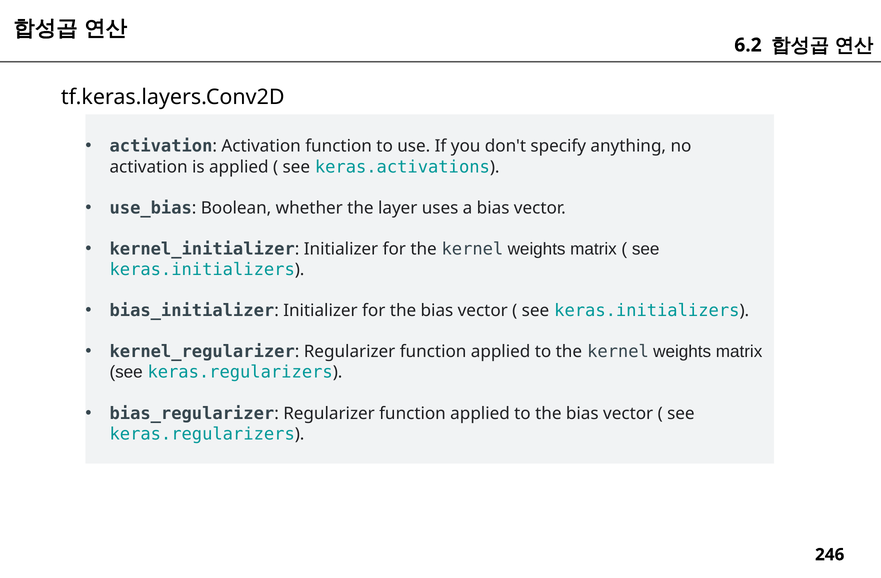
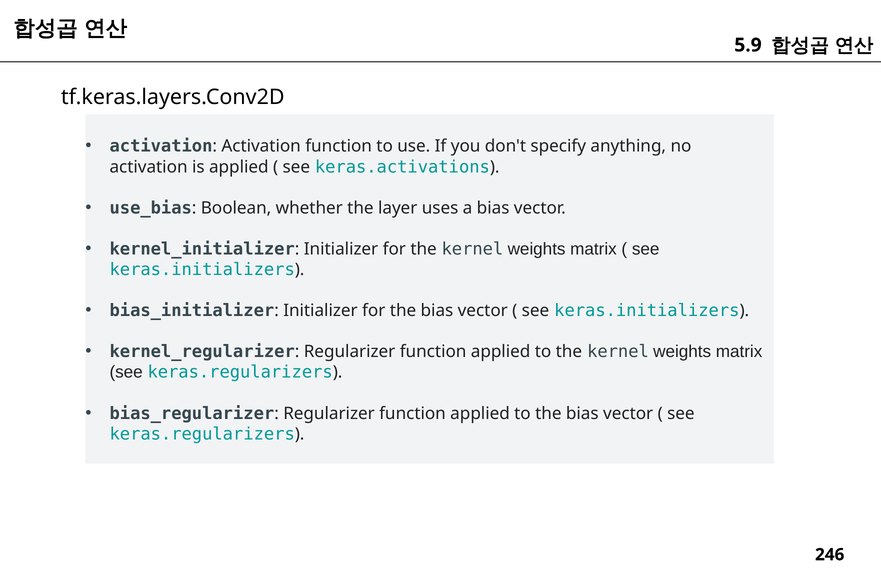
6.2: 6.2 -> 5.9
